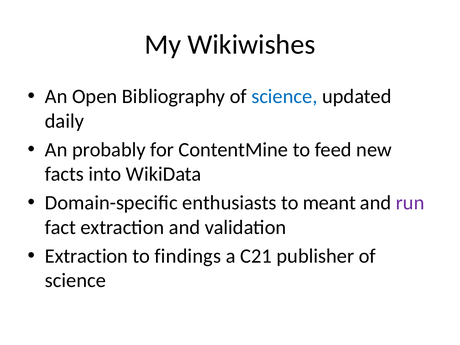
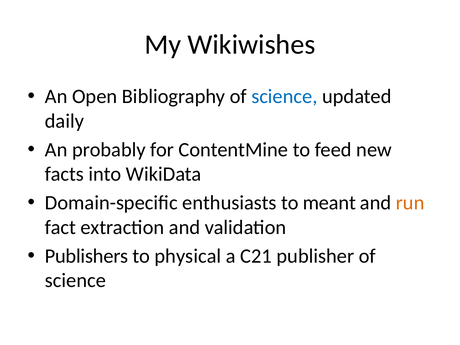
run colour: purple -> orange
Extraction at (86, 256): Extraction -> Publishers
findings: findings -> physical
